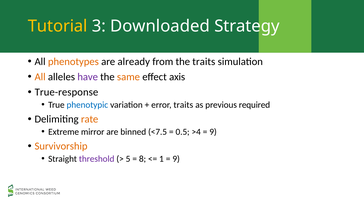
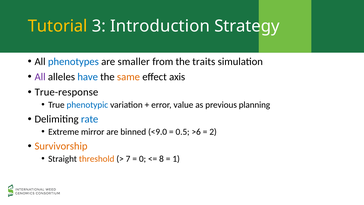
Downloaded: Downloaded -> Introduction
phenotypes colour: orange -> blue
already: already -> smaller
All at (40, 77) colour: orange -> purple
have colour: purple -> blue
error traits: traits -> value
required: required -> planning
rate colour: orange -> blue
<7.5: <7.5 -> <9.0
>4: >4 -> >6
9 at (213, 132): 9 -> 2
threshold colour: purple -> orange
5: 5 -> 7
8: 8 -> 0
1: 1 -> 8
9 at (176, 159): 9 -> 1
